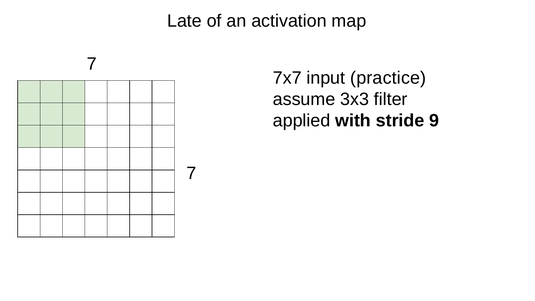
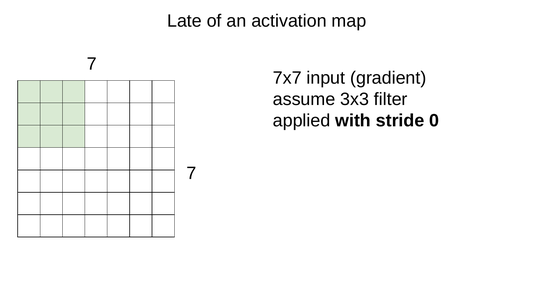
practice: practice -> gradient
9: 9 -> 0
